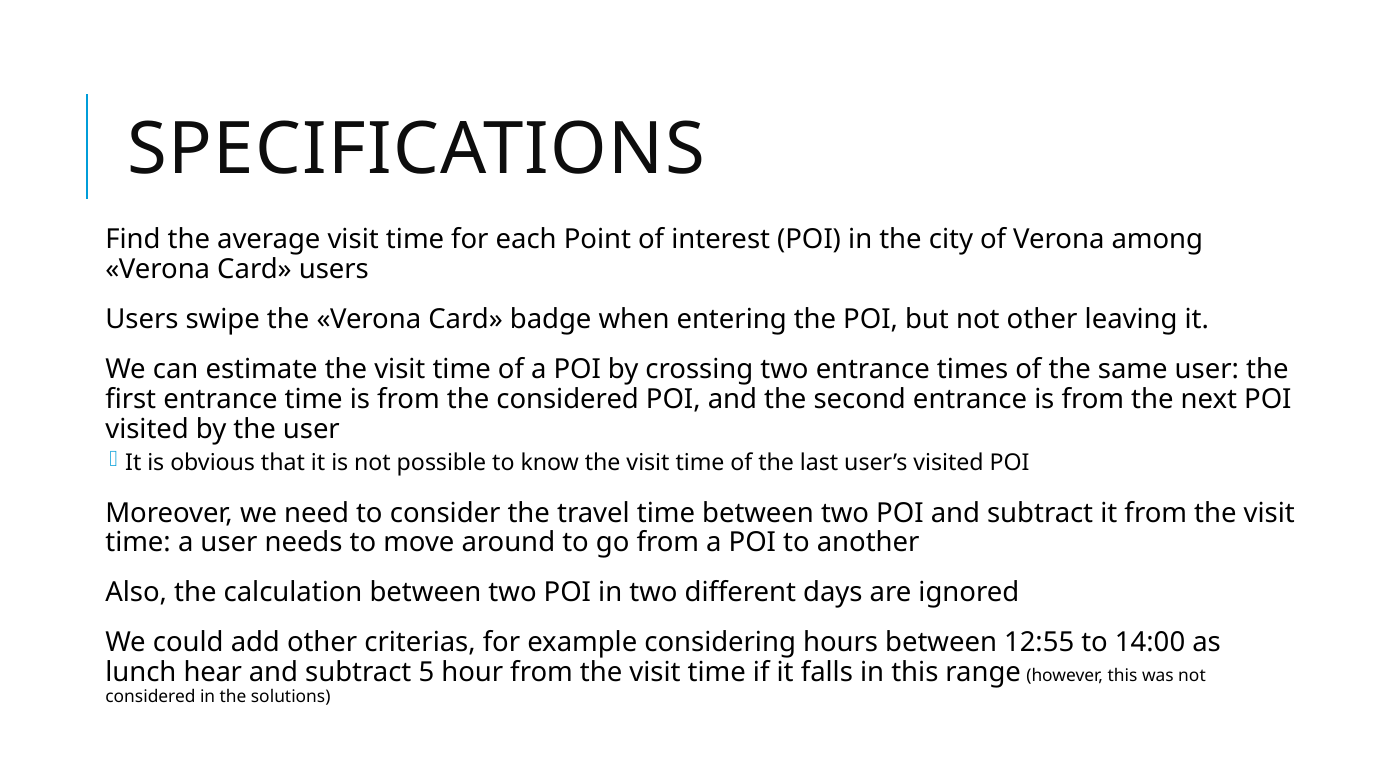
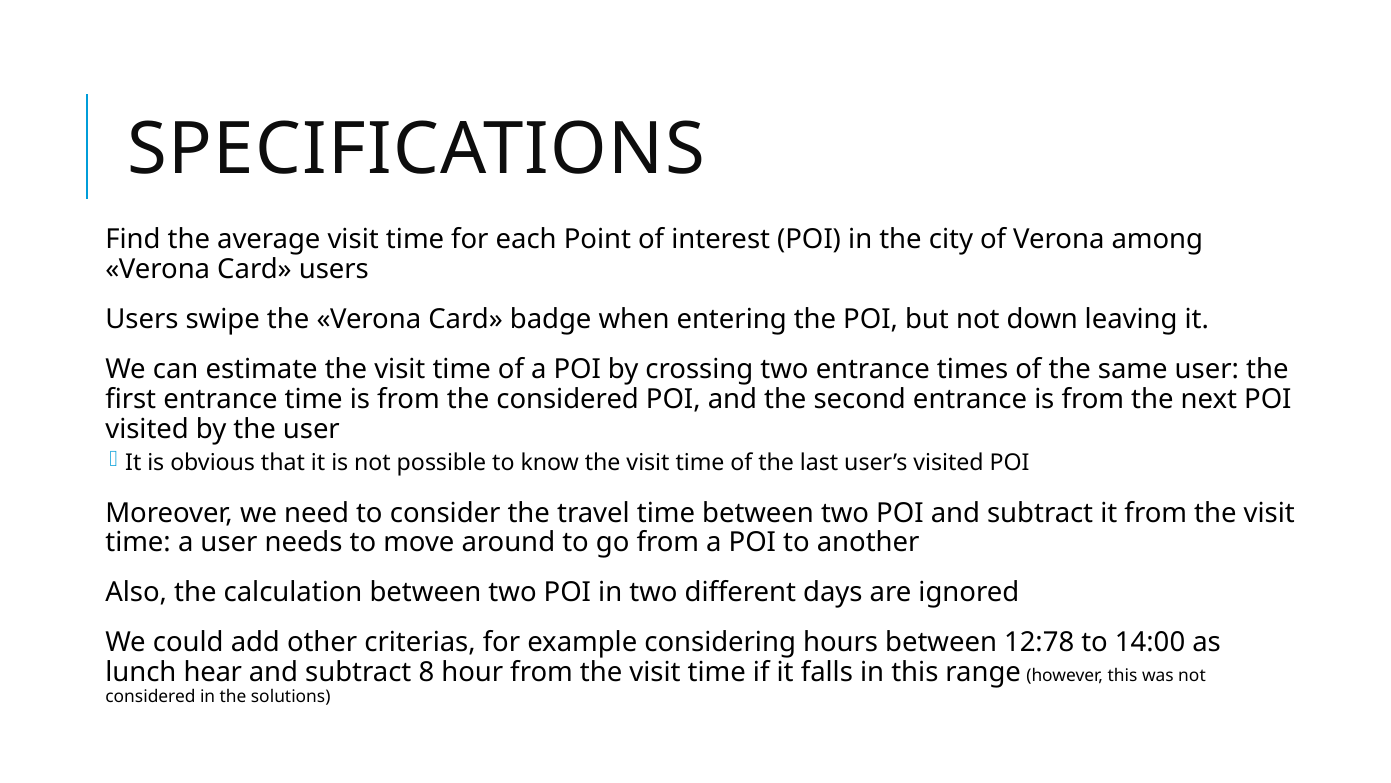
not other: other -> down
12:55: 12:55 -> 12:78
5: 5 -> 8
